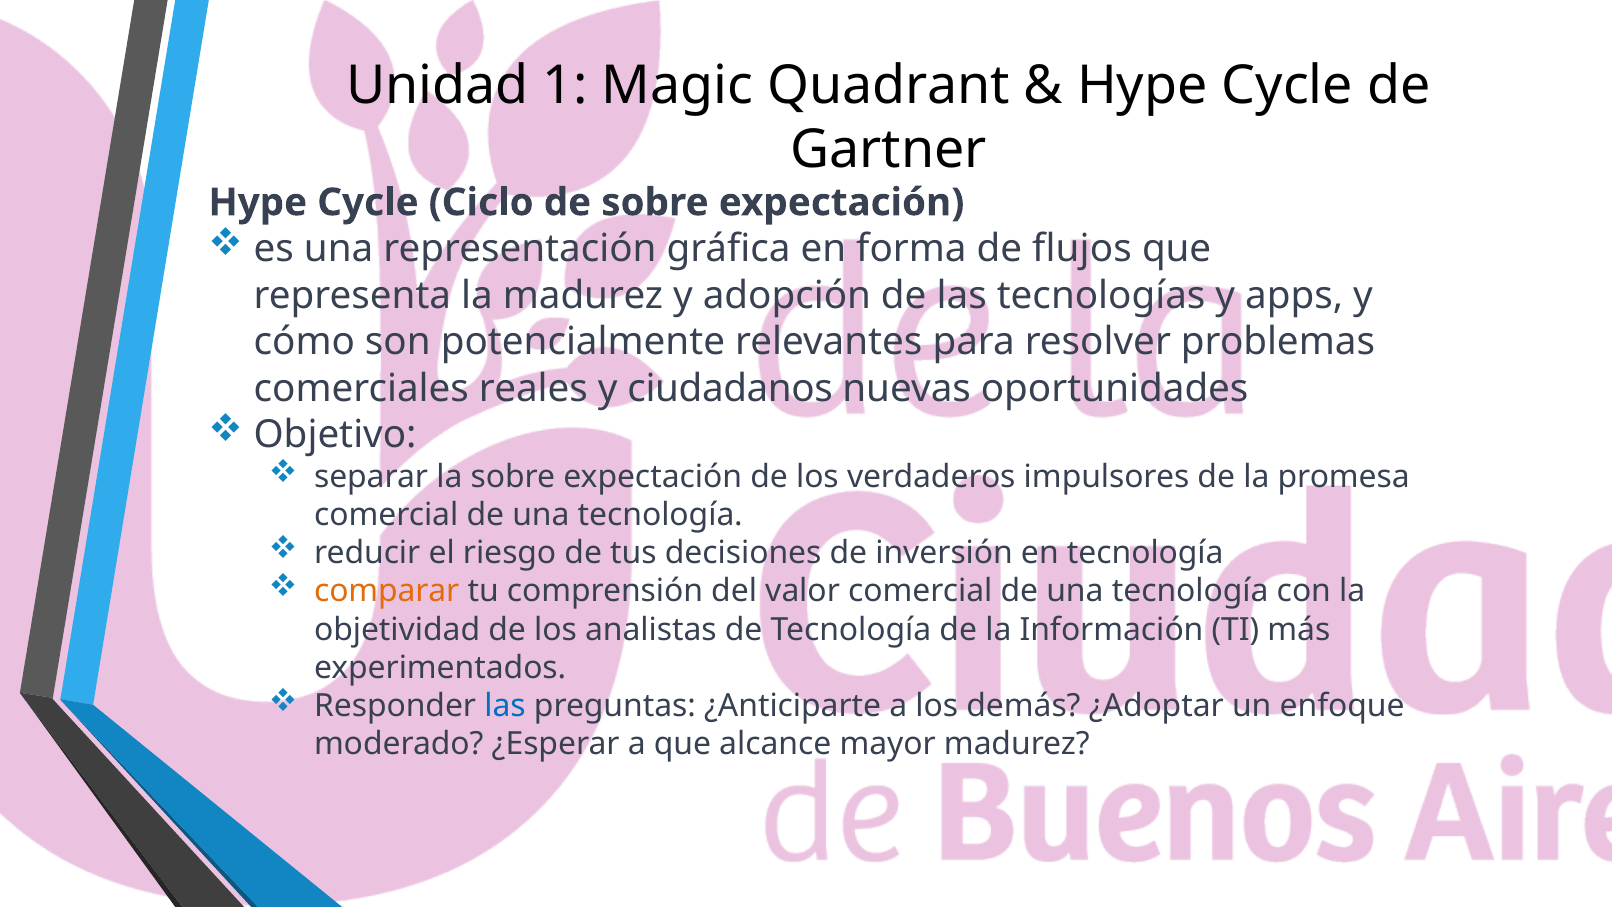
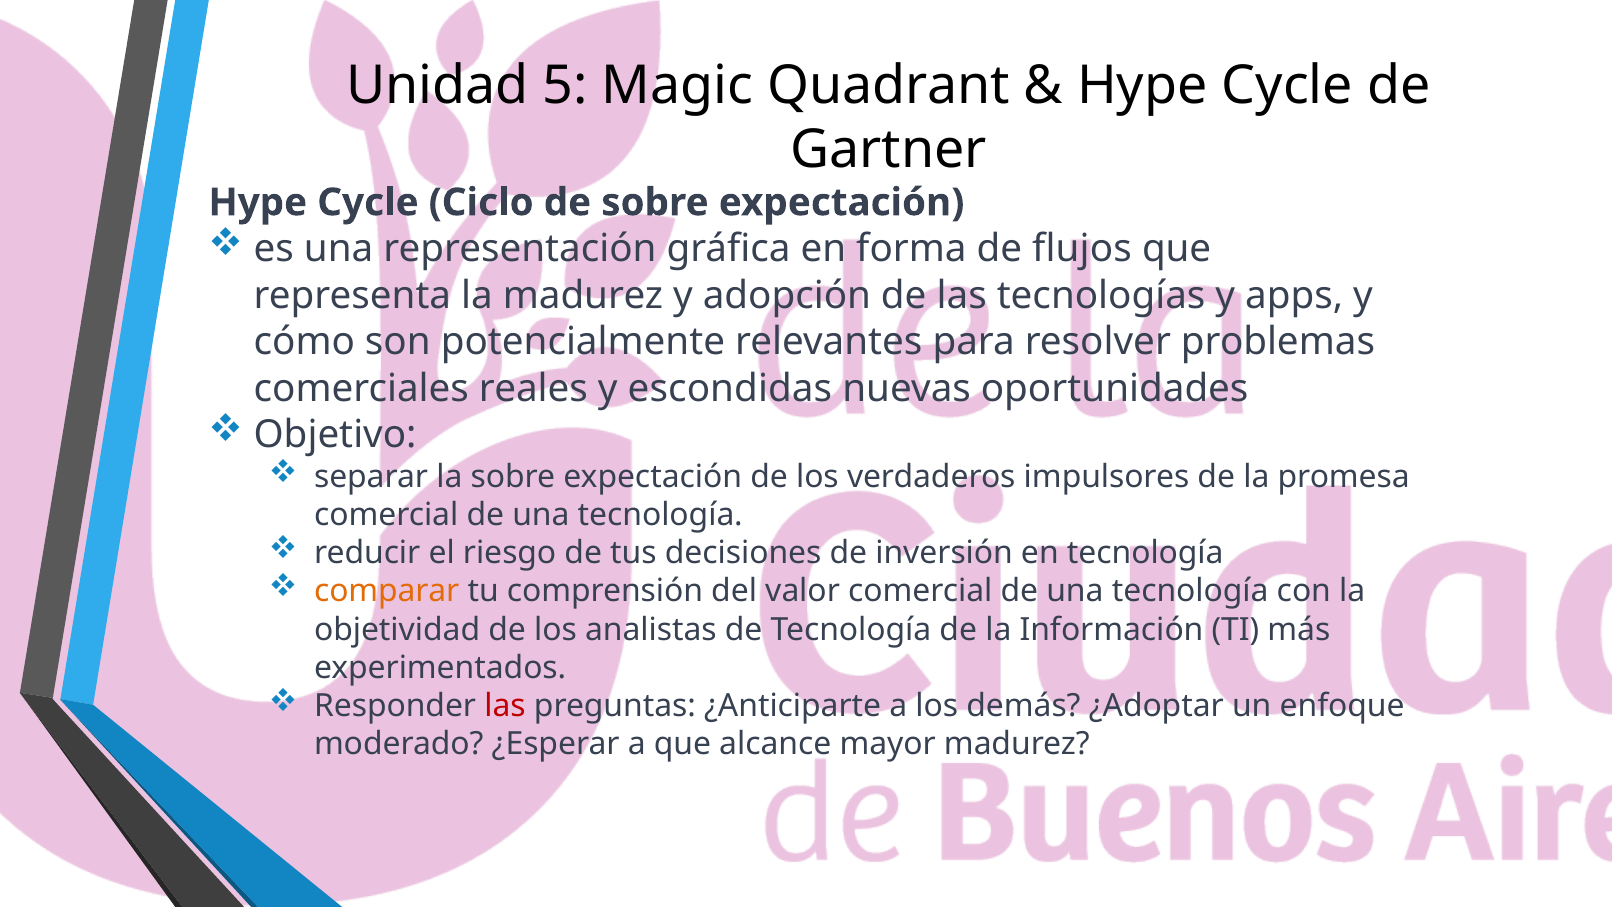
1: 1 -> 5
ciudadanos: ciudadanos -> escondidas
las at (505, 706) colour: blue -> red
